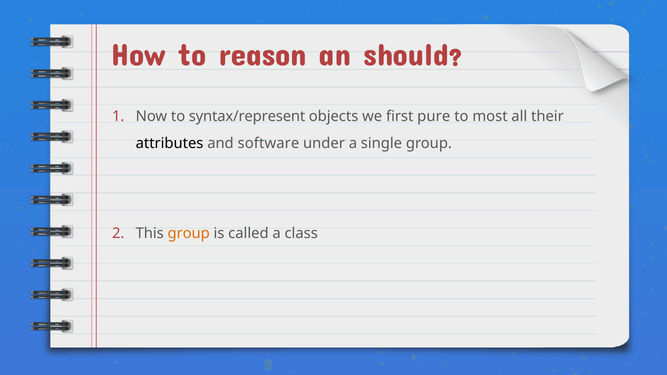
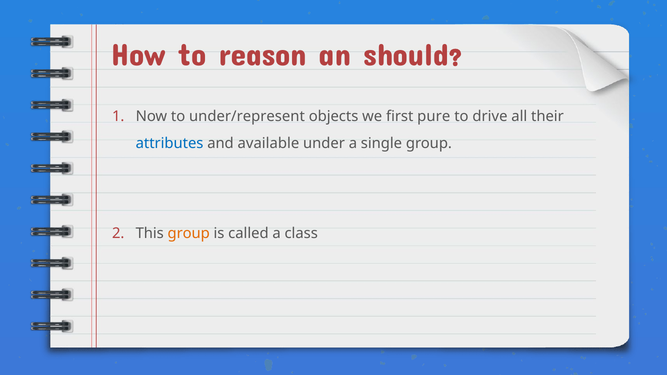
syntax/represent: syntax/represent -> under/represent
most: most -> drive
attributes colour: black -> blue
software: software -> available
